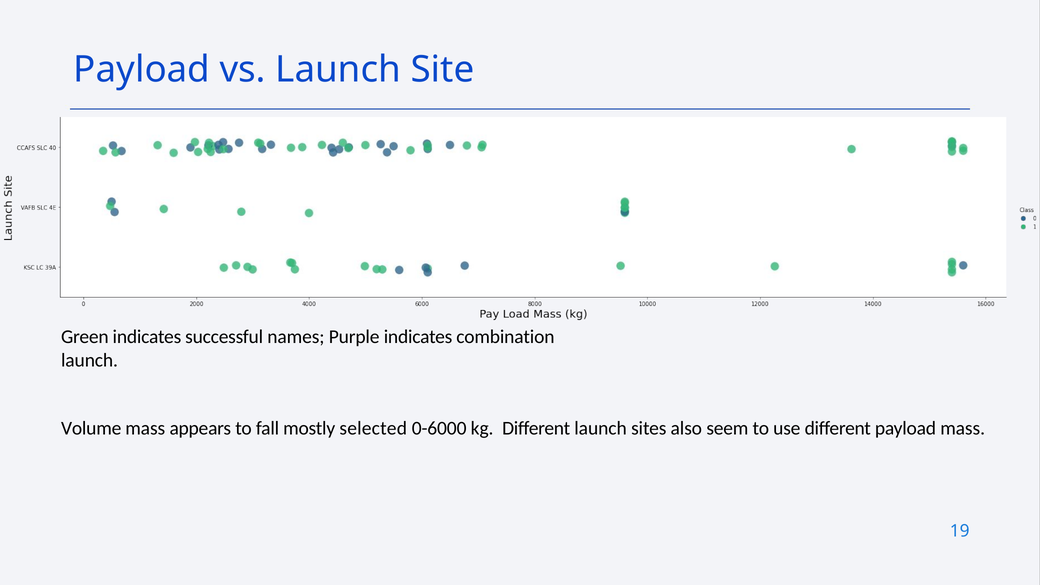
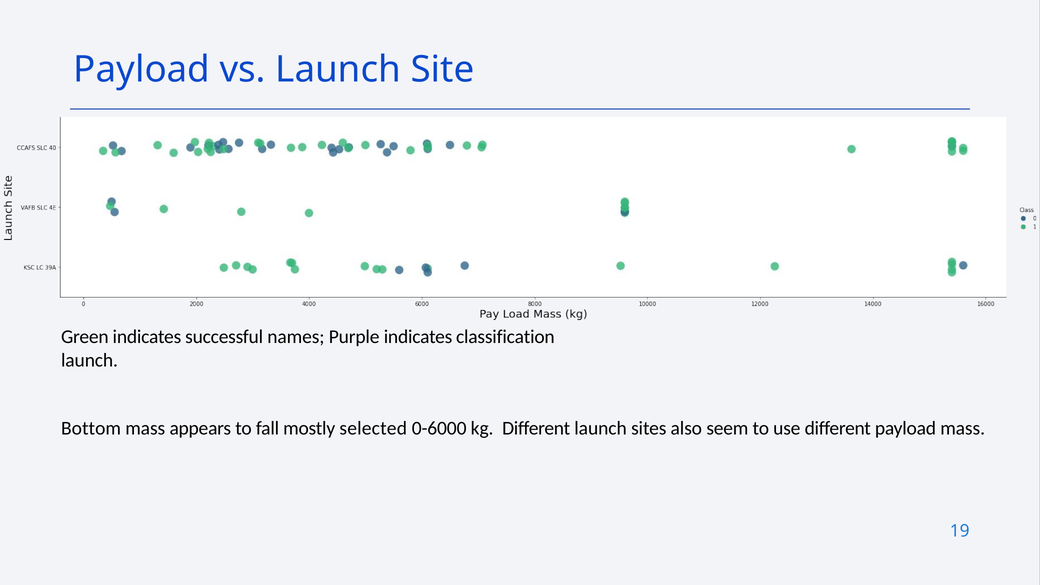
combination: combination -> classification
Volume: Volume -> Bottom
